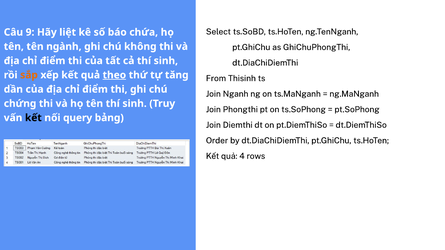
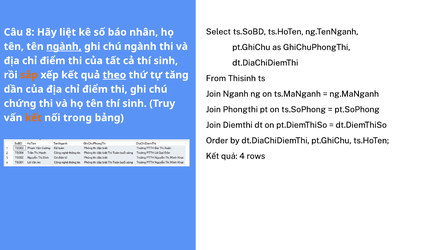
9: 9 -> 8
chứa: chứa -> nhân
ngành at (64, 47) underline: none -> present
chú không: không -> ngành
kết at (33, 118) colour: black -> orange
query: query -> trong
